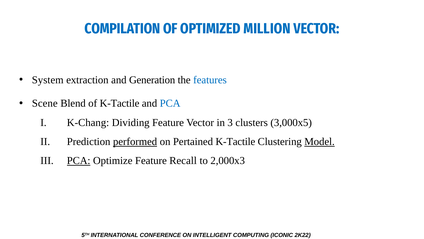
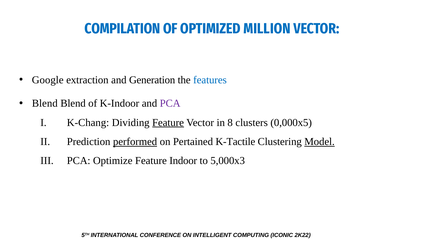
System: System -> Google
Scene at (45, 103): Scene -> Blend
of K-Tactile: K-Tactile -> K-Indoor
PCA at (170, 103) colour: blue -> purple
Feature at (168, 122) underline: none -> present
3: 3 -> 8
3,000x5: 3,000x5 -> 0,000x5
PCA at (79, 160) underline: present -> none
Recall: Recall -> Indoor
2,000x3: 2,000x3 -> 5,000x3
